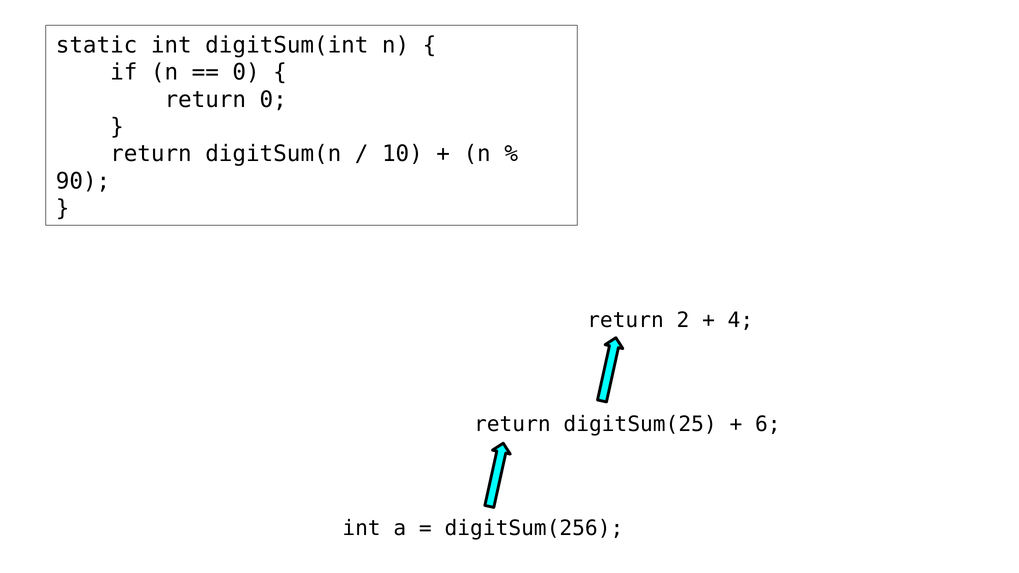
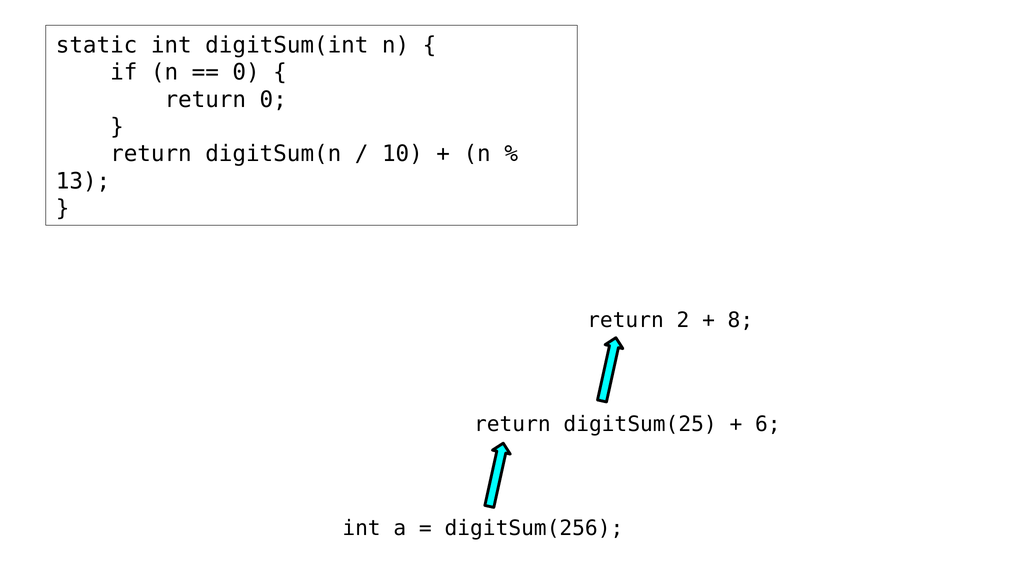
90: 90 -> 13
4: 4 -> 8
